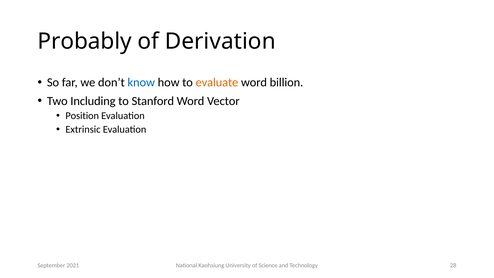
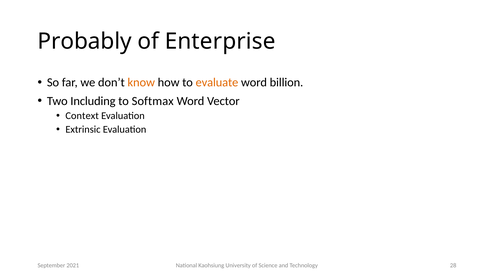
Derivation: Derivation -> Enterprise
know colour: blue -> orange
Stanford: Stanford -> Softmax
Position: Position -> Context
